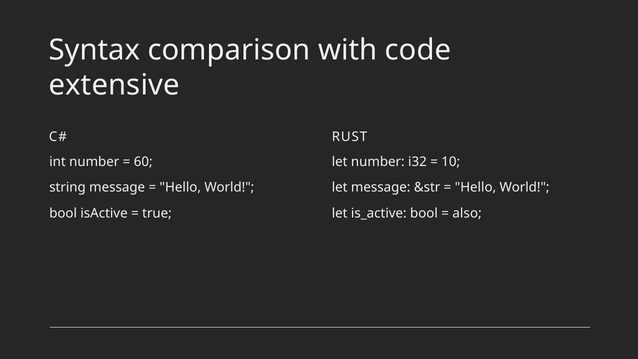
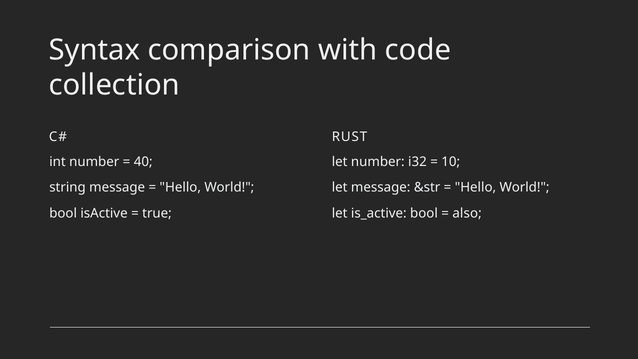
extensive: extensive -> collection
60: 60 -> 40
